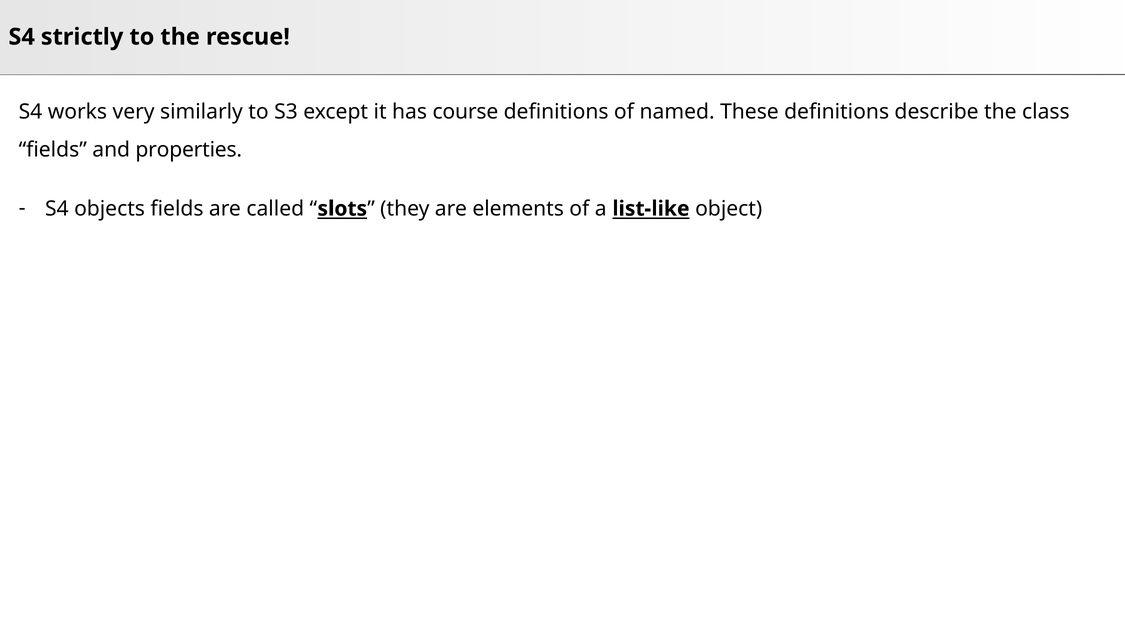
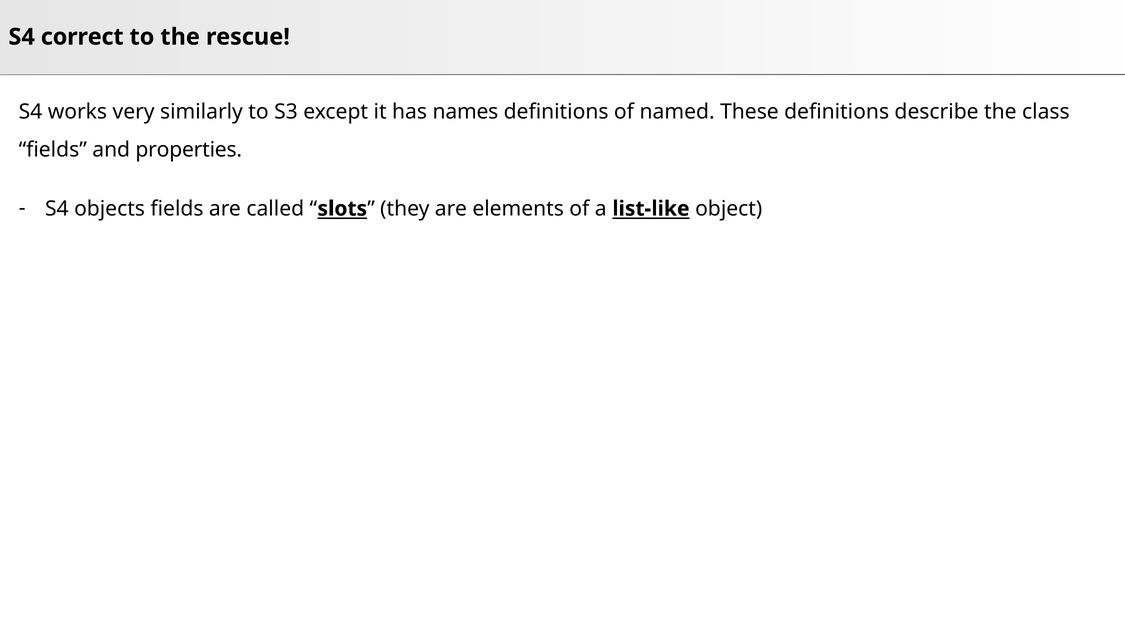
strictly: strictly -> correct
course: course -> names
